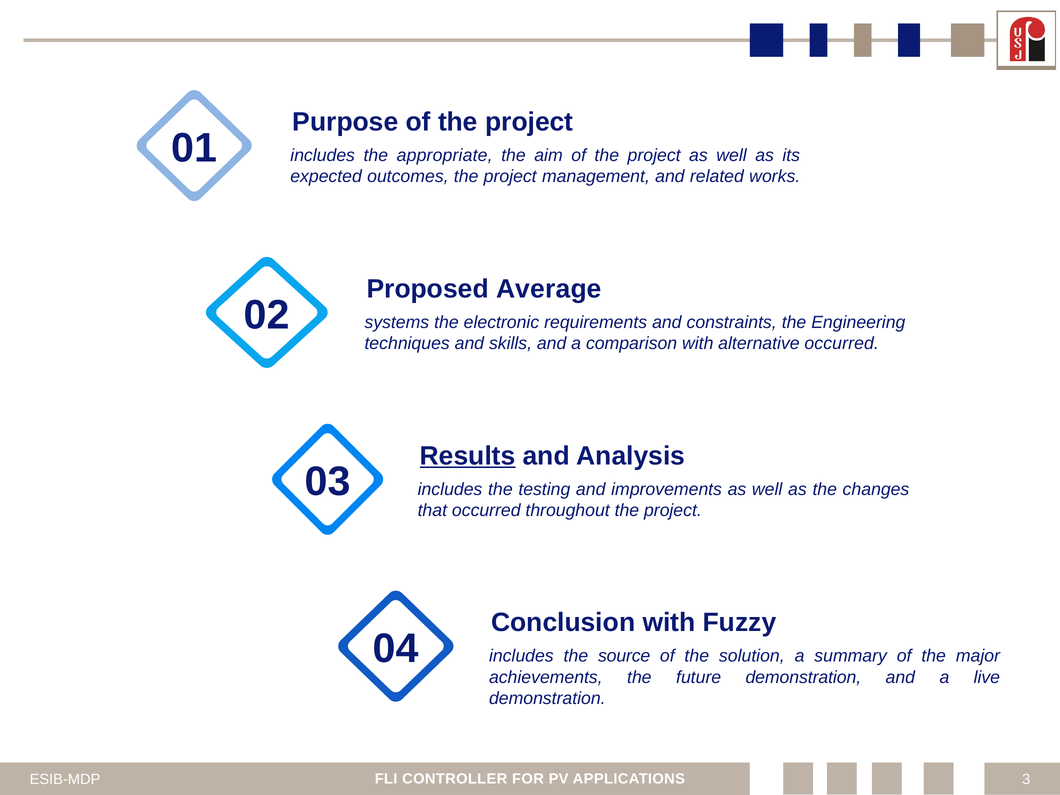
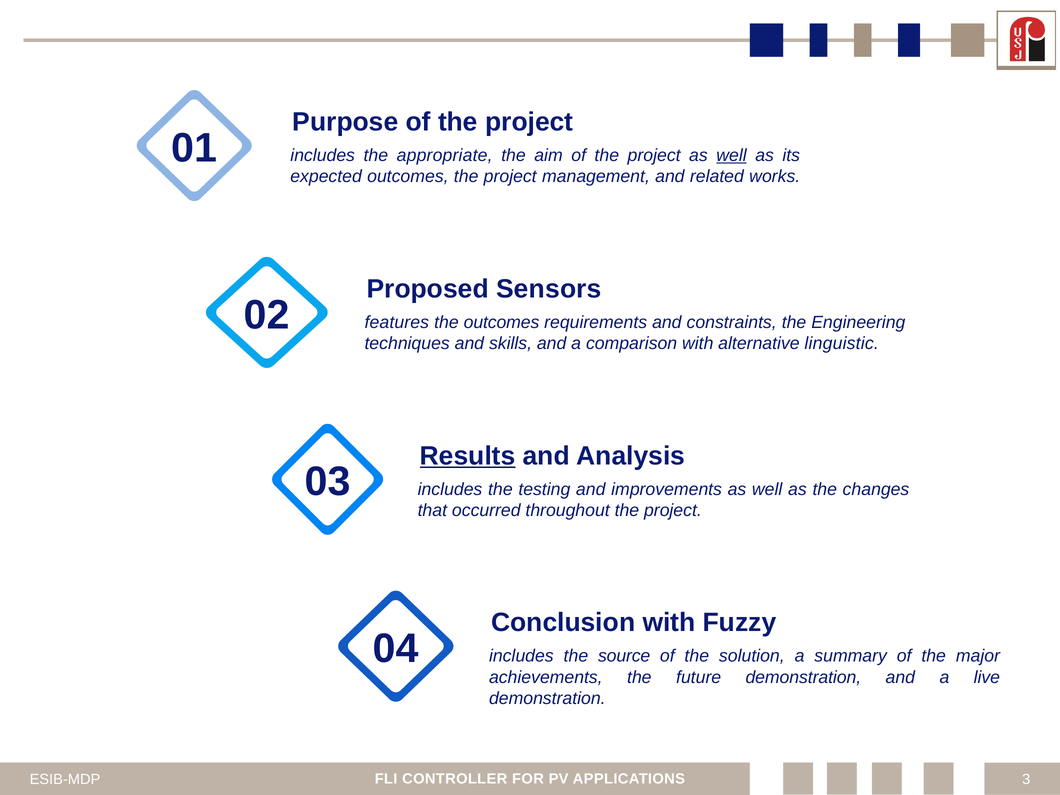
well at (732, 155) underline: none -> present
Average: Average -> Sensors
systems: systems -> features
the electronic: electronic -> outcomes
alternative occurred: occurred -> linguistic
